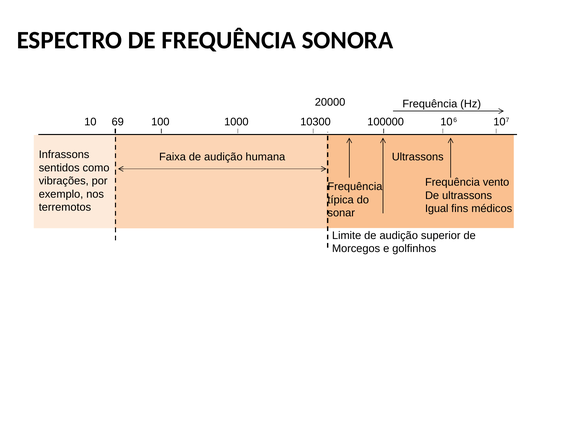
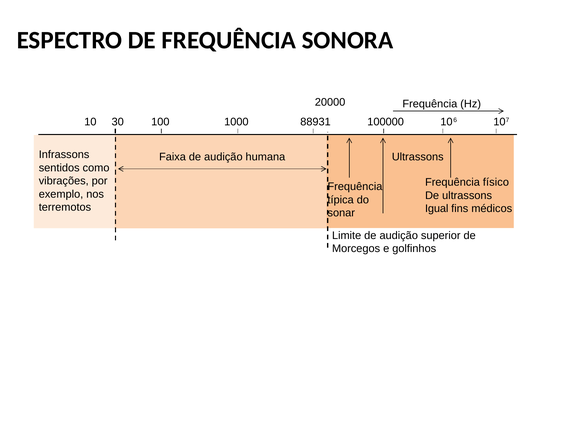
69: 69 -> 30
10300: 10300 -> 88931
vento: vento -> físico
